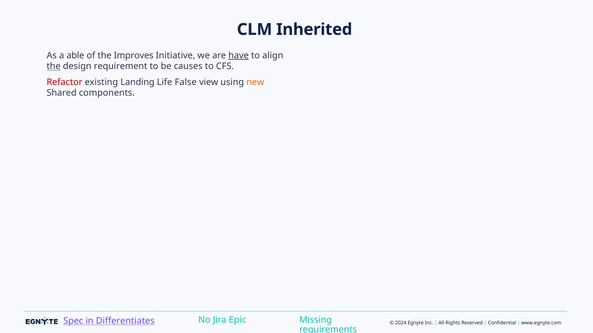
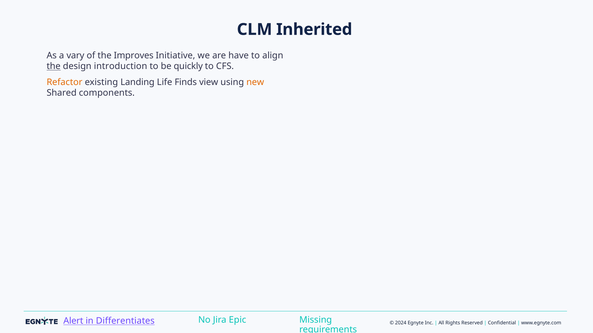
able: able -> vary
have underline: present -> none
requirement: requirement -> introduction
causes: causes -> quickly
Refactor colour: red -> orange
False: False -> Finds
Spec: Spec -> Alert
